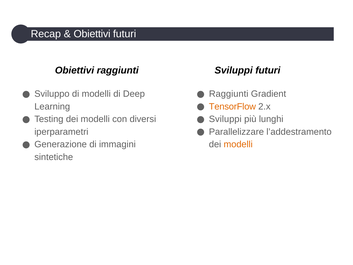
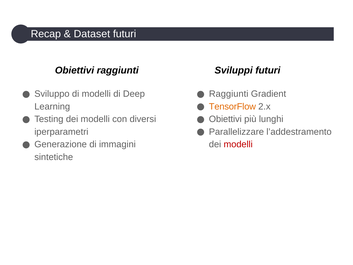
Obiettivi at (92, 34): Obiettivi -> Dataset
Sviluppi at (225, 119): Sviluppi -> Obiettivi
modelli at (238, 144) colour: orange -> red
